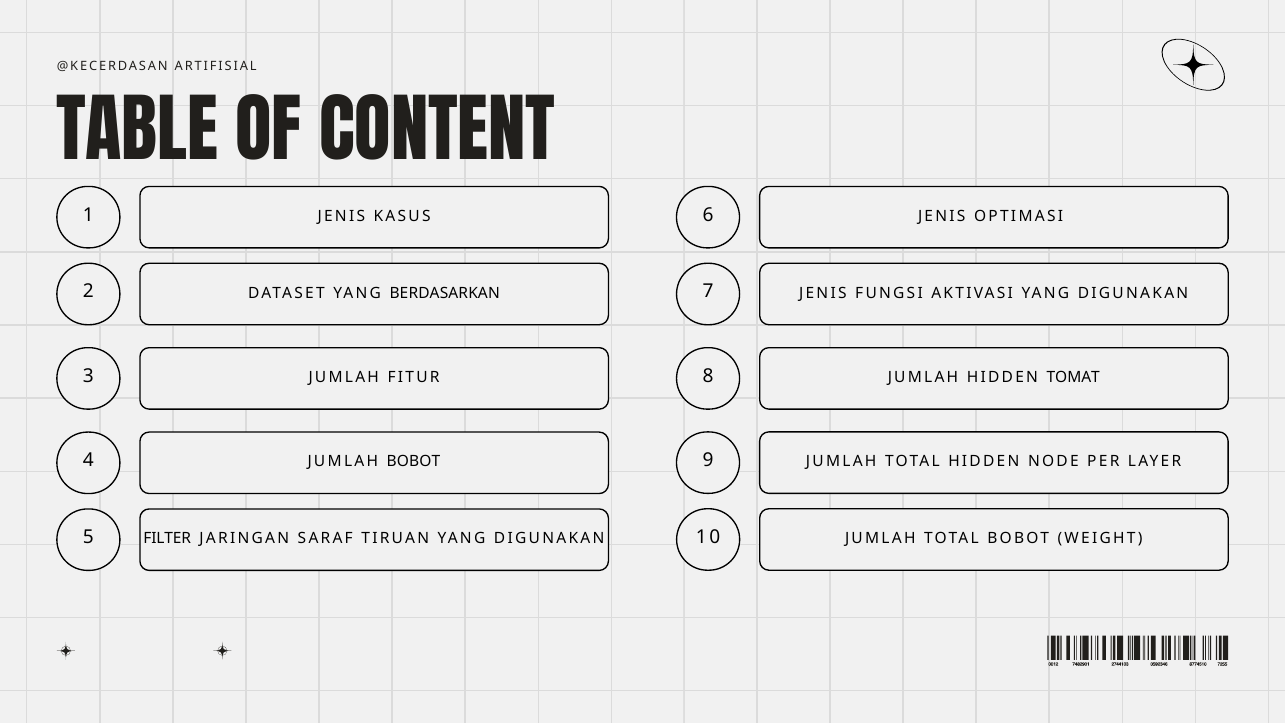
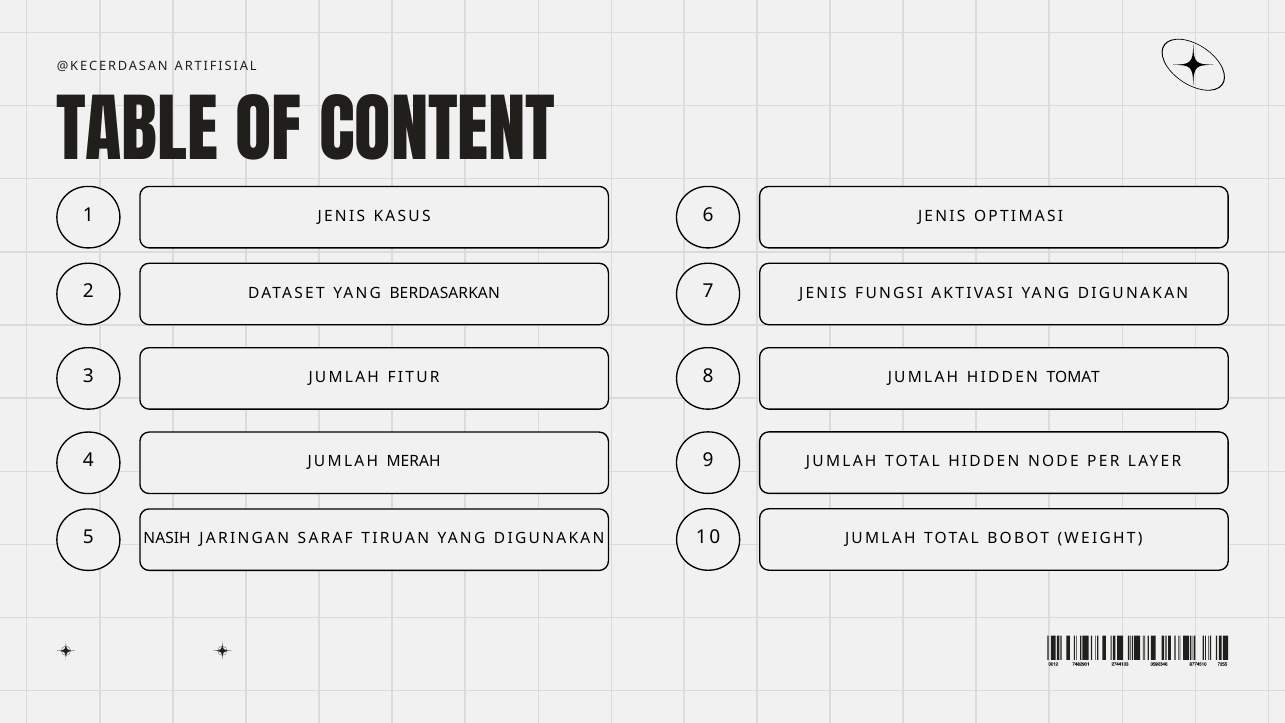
JUMLAH BOBOT: BOBOT -> MERAH
FILTER: FILTER -> NASIH
